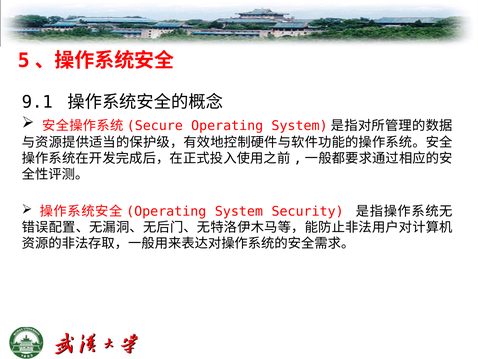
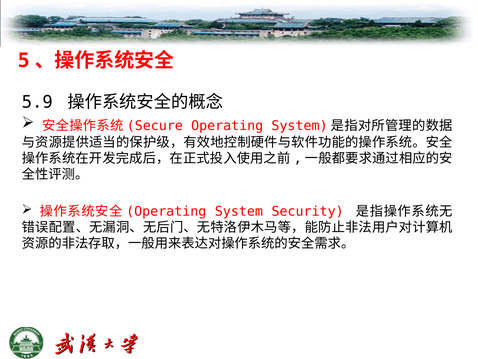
9.1: 9.1 -> 5.9
